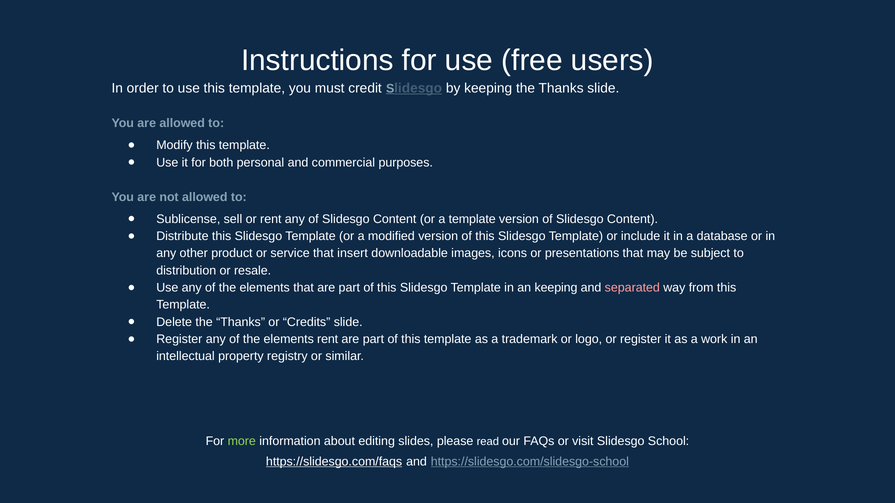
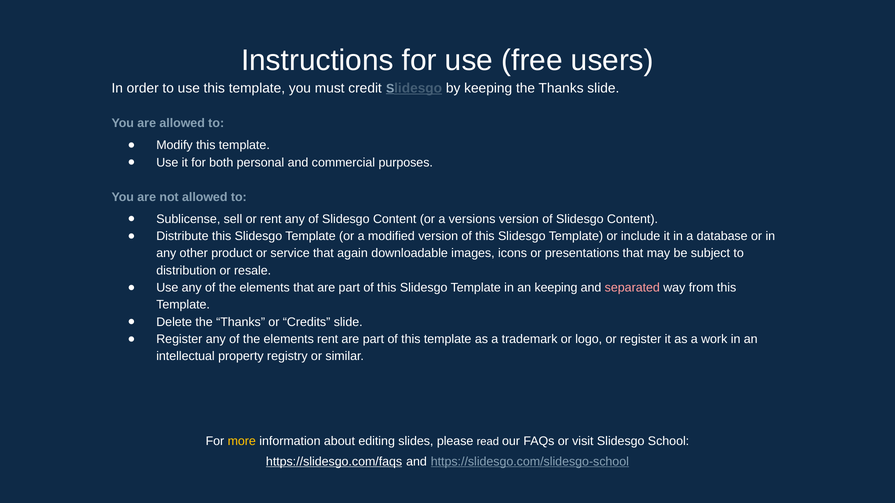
a template: template -> versions
insert: insert -> again
more colour: light green -> yellow
